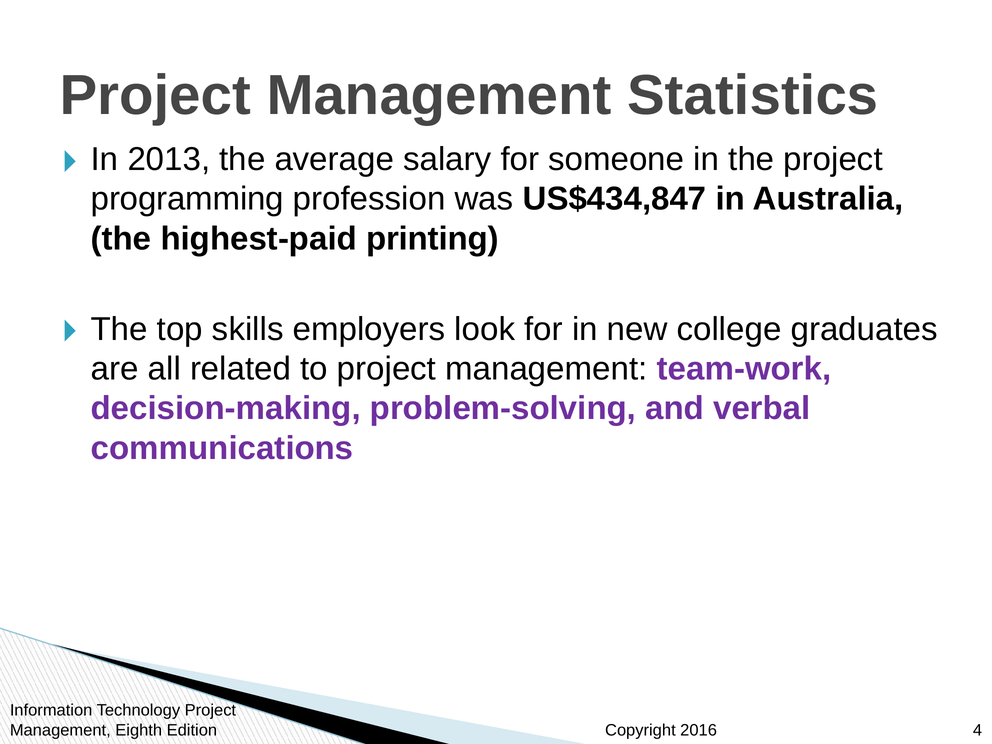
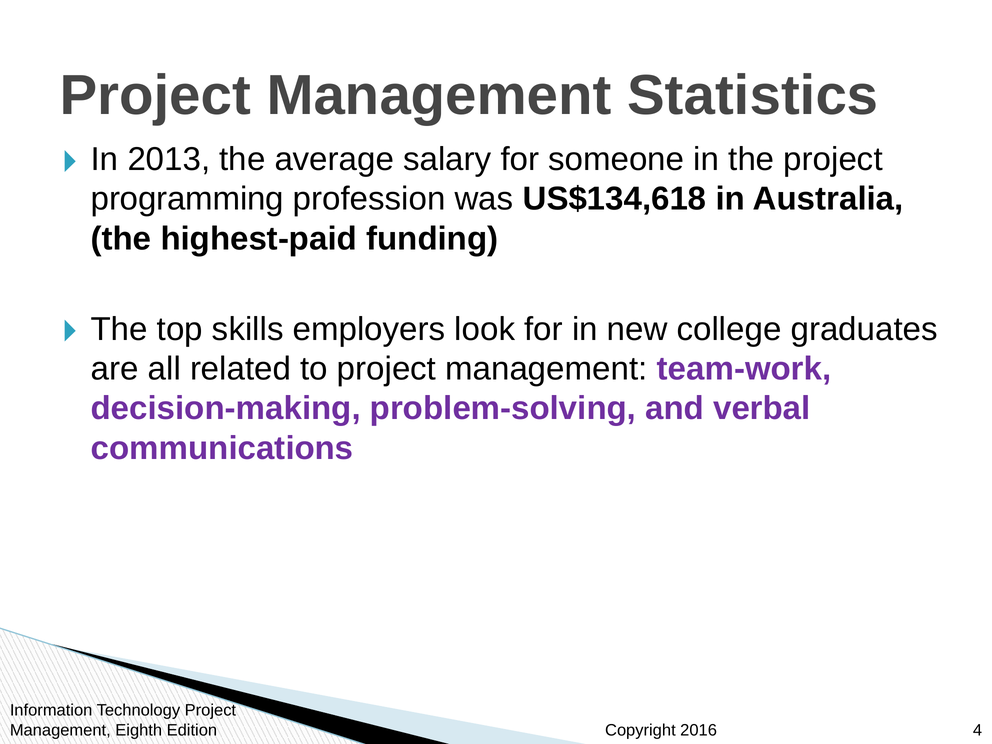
US$434,847: US$434,847 -> US$134,618
printing: printing -> funding
